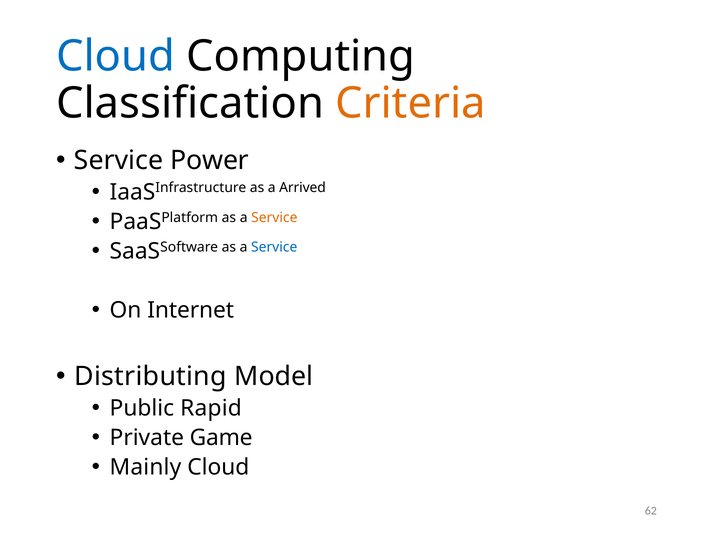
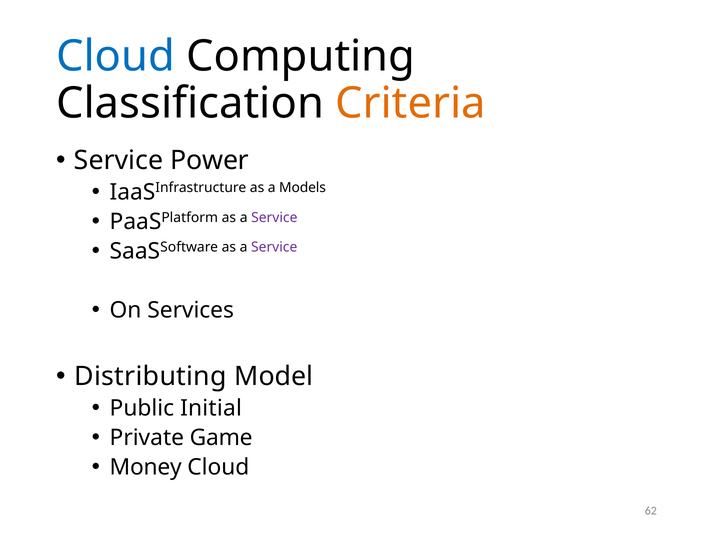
Arrived: Arrived -> Models
Service at (274, 217) colour: orange -> purple
Service at (274, 247) colour: blue -> purple
Internet: Internet -> Services
Rapid: Rapid -> Initial
Mainly: Mainly -> Money
